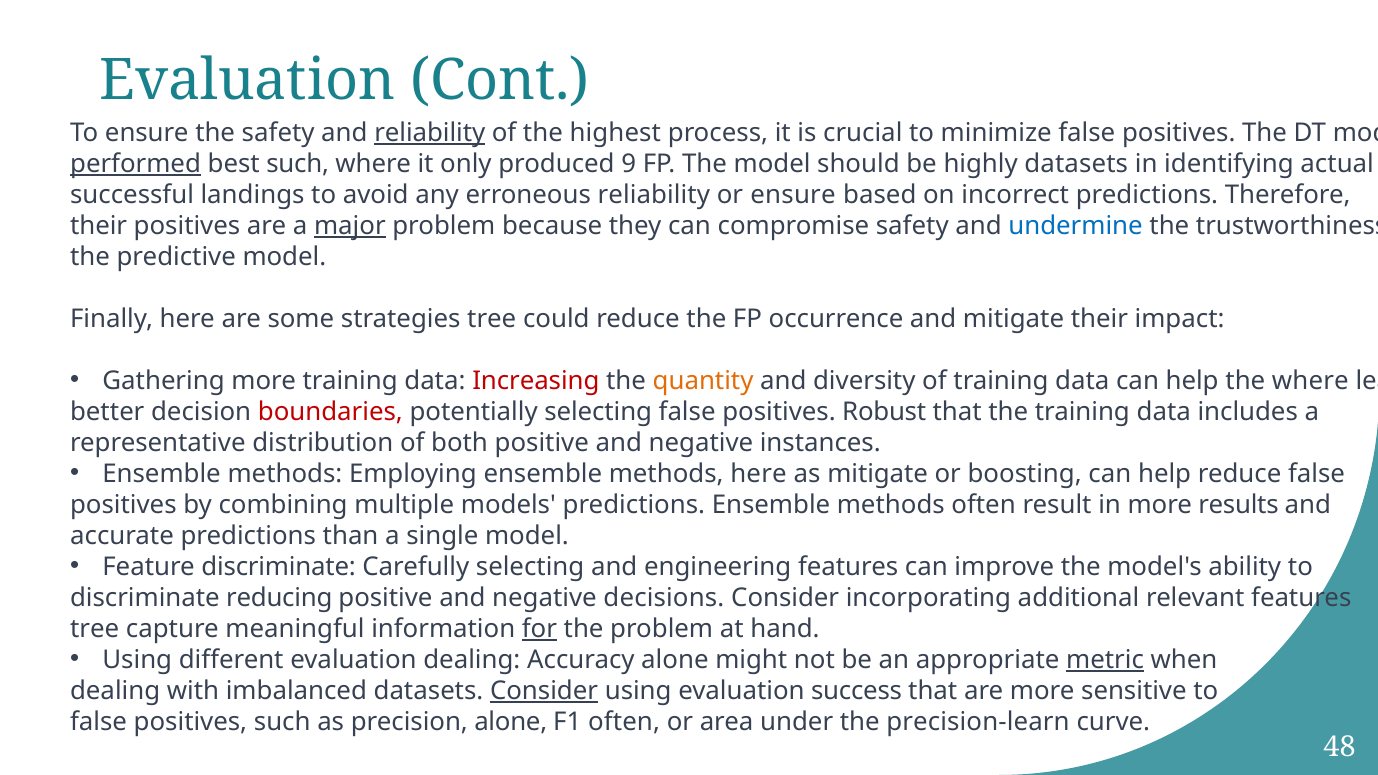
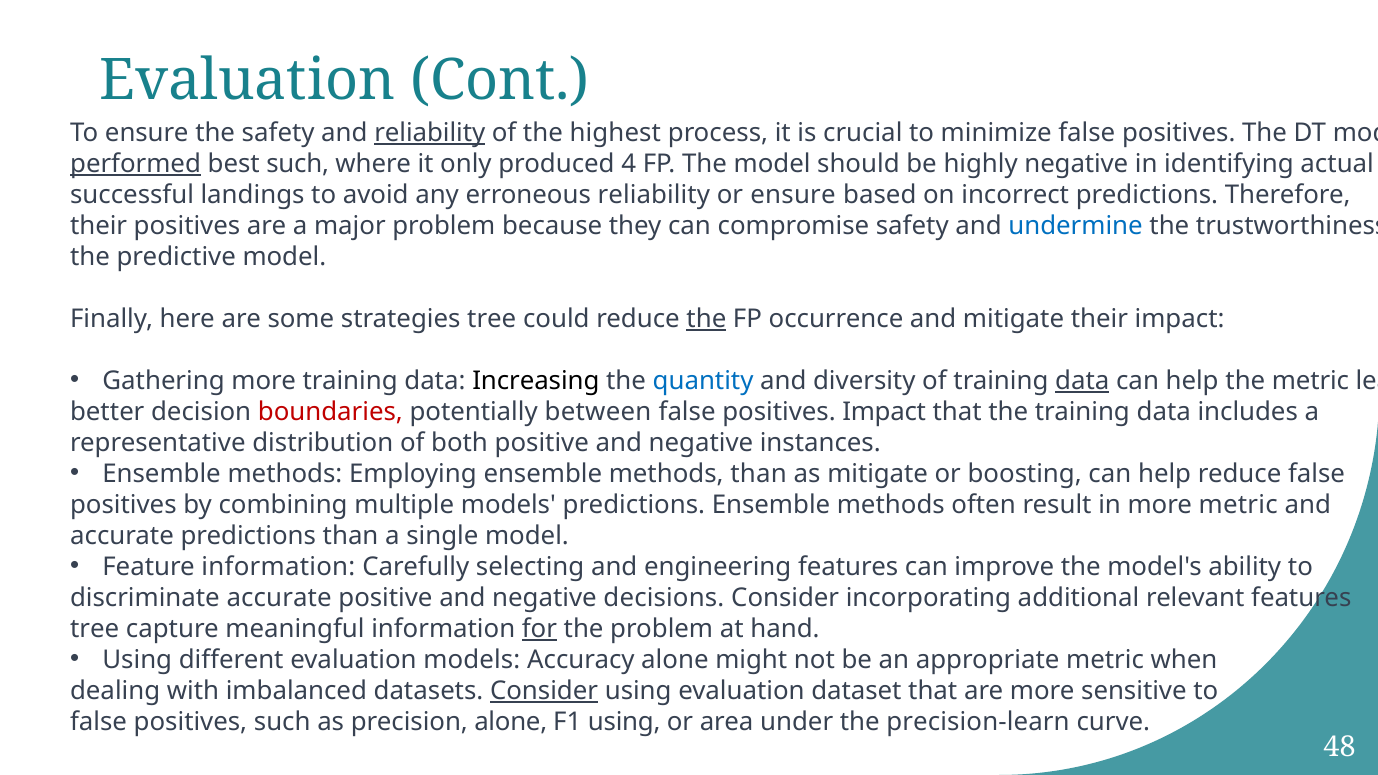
9: 9 -> 4
highly datasets: datasets -> negative
major underline: present -> none
the at (706, 319) underline: none -> present
Increasing colour: red -> black
quantity colour: orange -> blue
data at (1082, 381) underline: none -> present
the where: where -> metric
potentially selecting: selecting -> between
positives Robust: Robust -> Impact
methods here: here -> than
more results: results -> metric
Feature discriminate: discriminate -> information
discriminate reducing: reducing -> accurate
evaluation dealing: dealing -> models
metric at (1105, 660) underline: present -> none
success: success -> dataset
F1 often: often -> using
